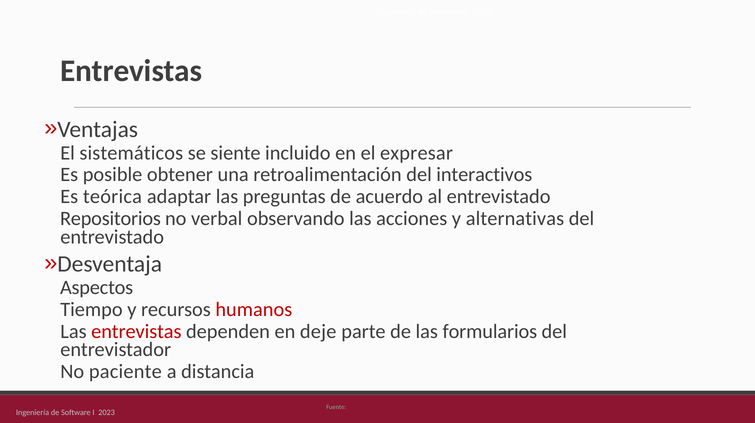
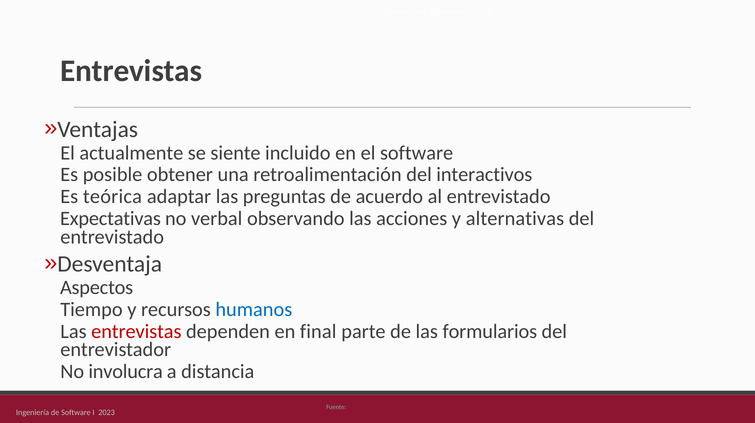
sistemáticos: sistemáticos -> actualmente
el expresar: expresar -> software
Repositorios: Repositorios -> Expectativas
humanos colour: red -> blue
deje: deje -> final
paciente: paciente -> involucra
